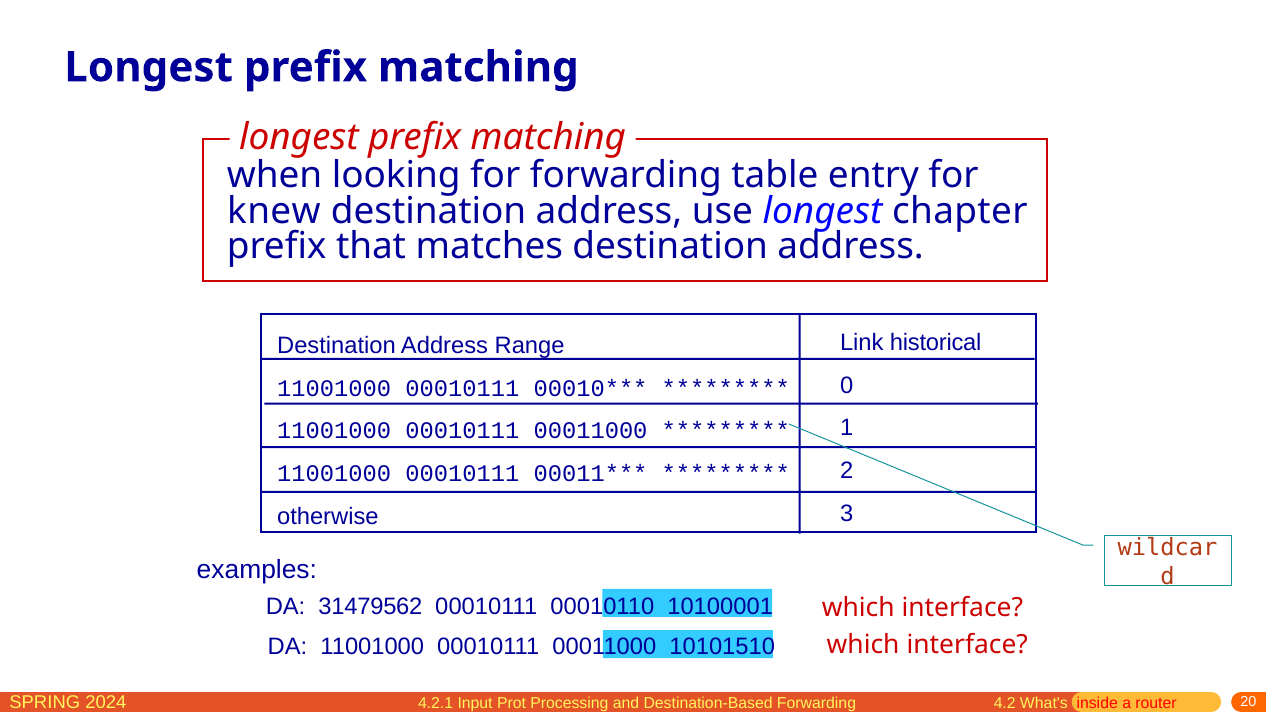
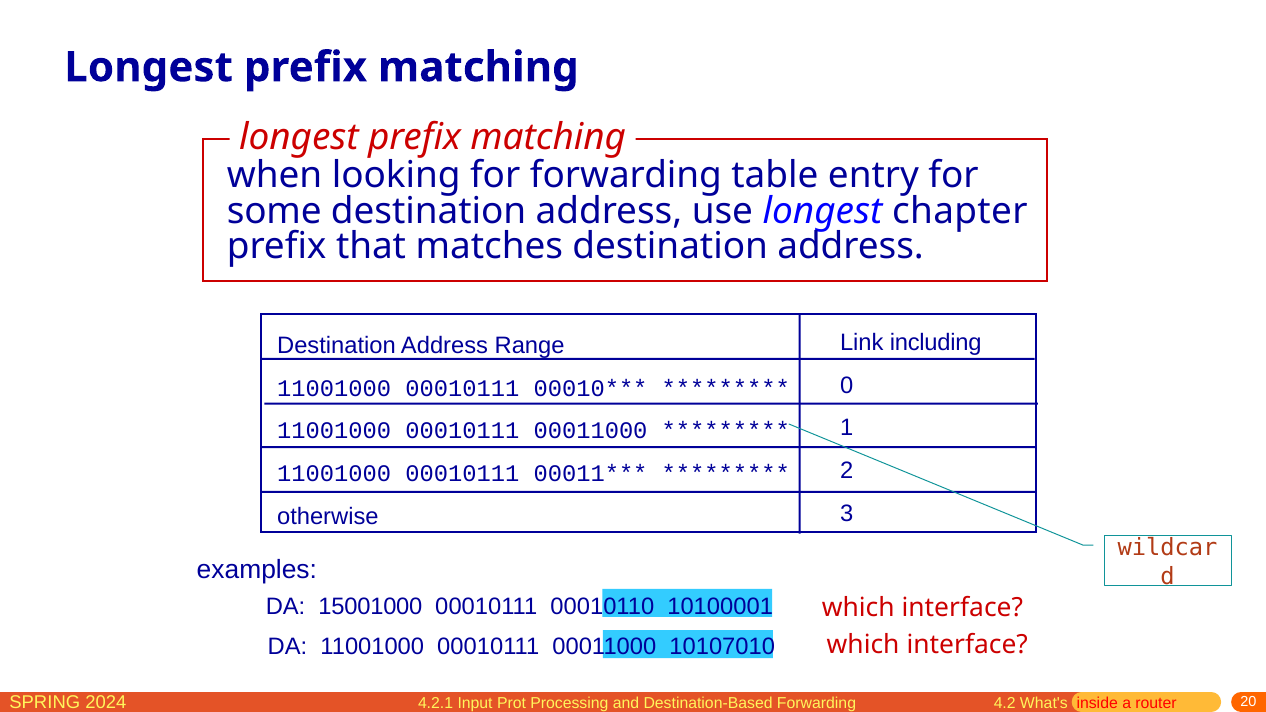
knew: knew -> some
historical: historical -> including
31479562: 31479562 -> 15001000
10101510: 10101510 -> 10107010
